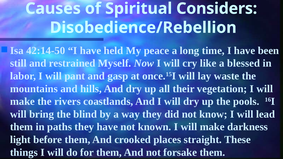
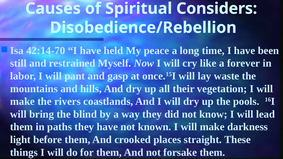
42:14-50: 42:14-50 -> 42:14-70
blessed: blessed -> forever
